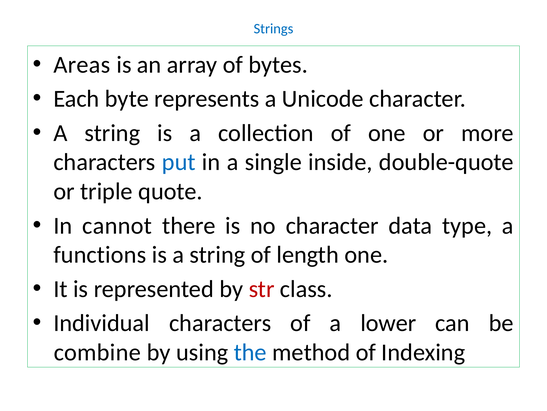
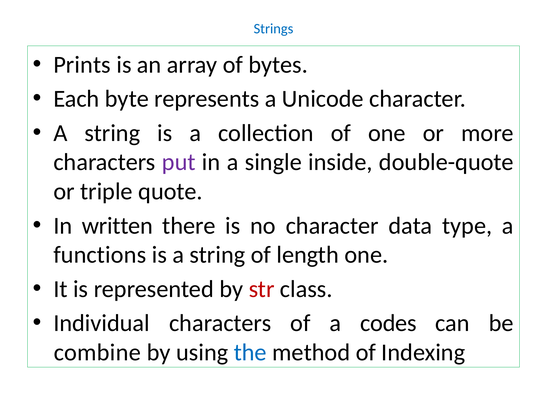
Areas: Areas -> Prints
put colour: blue -> purple
cannot: cannot -> written
lower: lower -> codes
